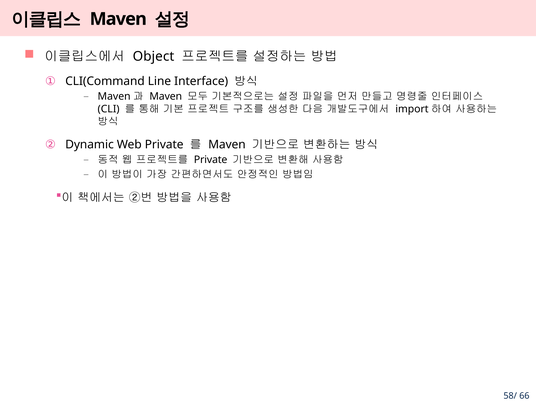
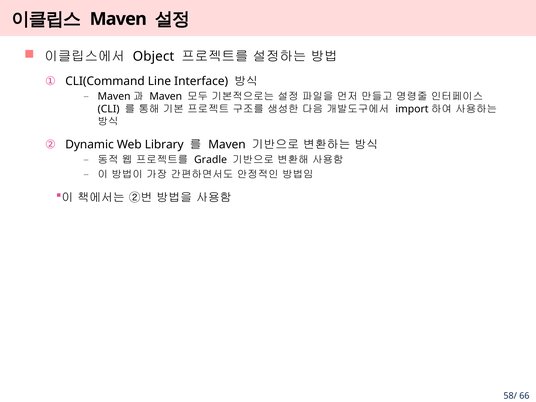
Web Private: Private -> Library
Private at (211, 160): Private -> Gradle
